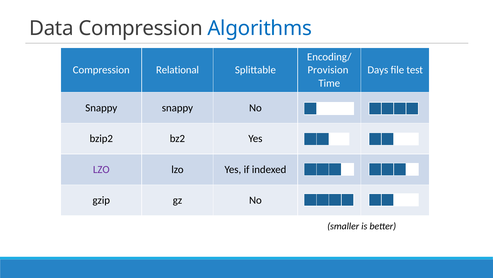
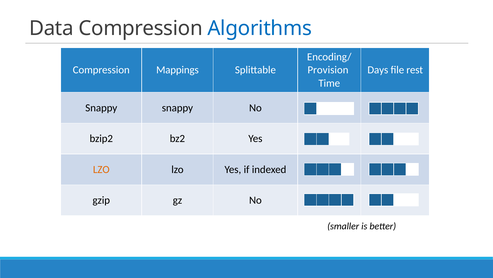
Relational: Relational -> Mappings
test: test -> rest
LZO at (101, 169) colour: purple -> orange
